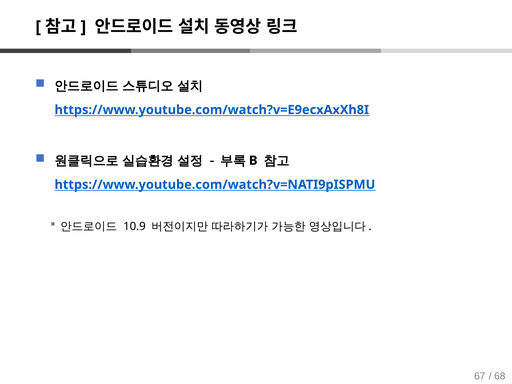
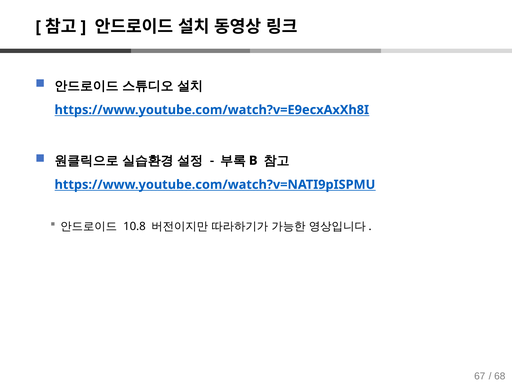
10.9: 10.9 -> 10.8
